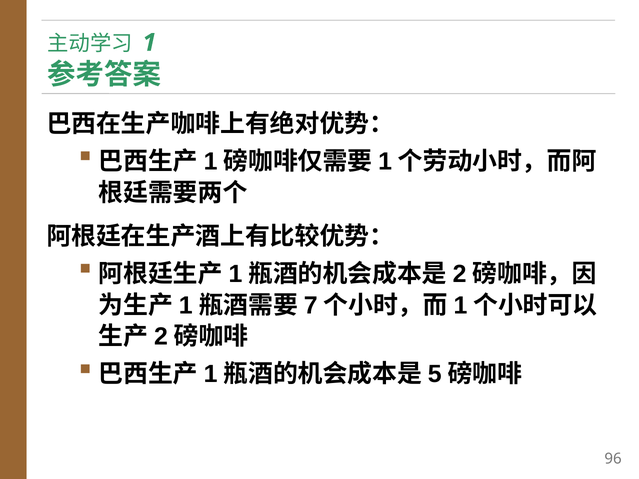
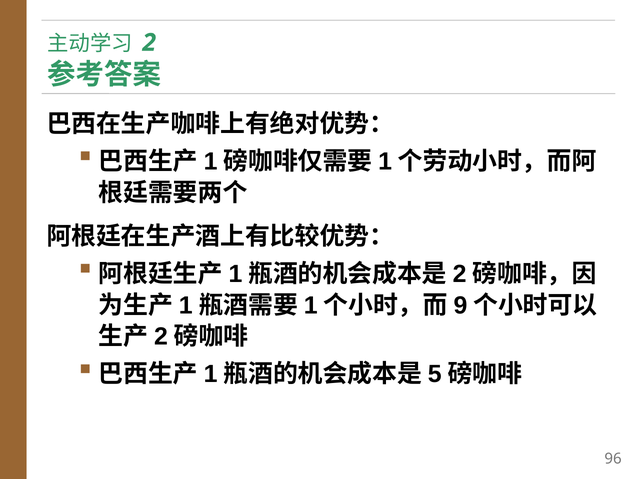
1 at (149, 43): 1 -> 2
7 at (311, 306): 7 -> 1
1 at (460, 306): 1 -> 9
